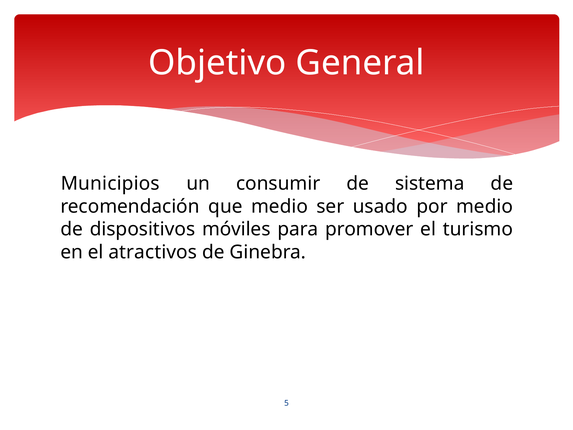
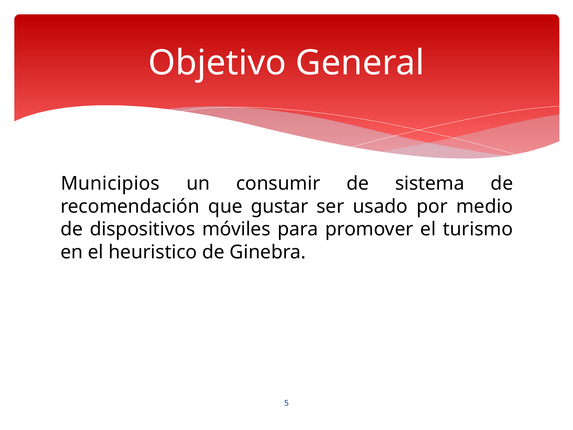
que medio: medio -> gustar
atractivos: atractivos -> heuristico
